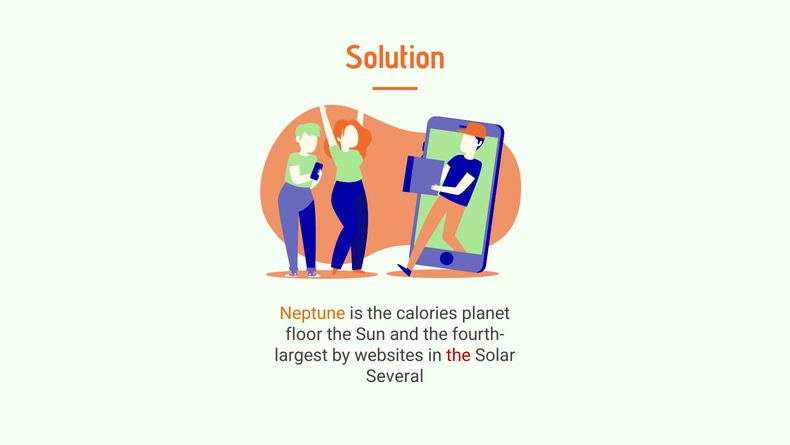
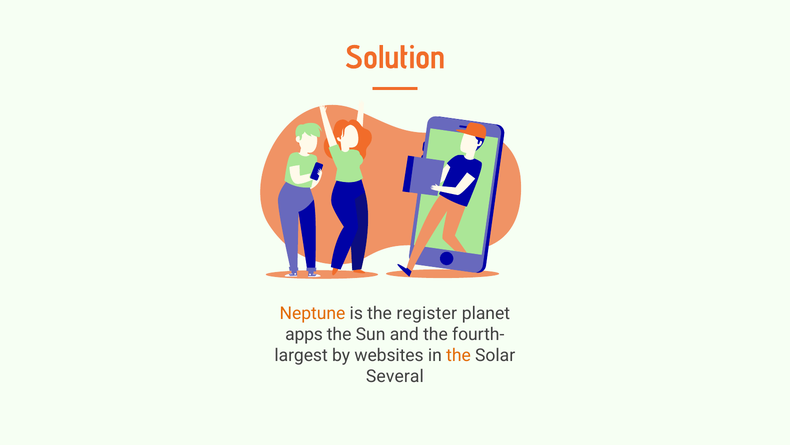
calories: calories -> register
floor: floor -> apps
the at (458, 355) colour: red -> orange
